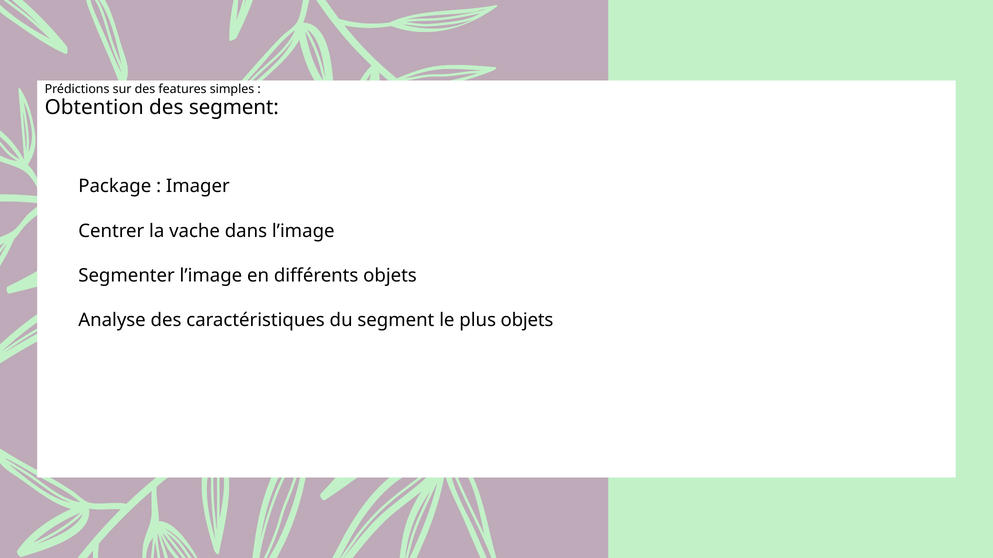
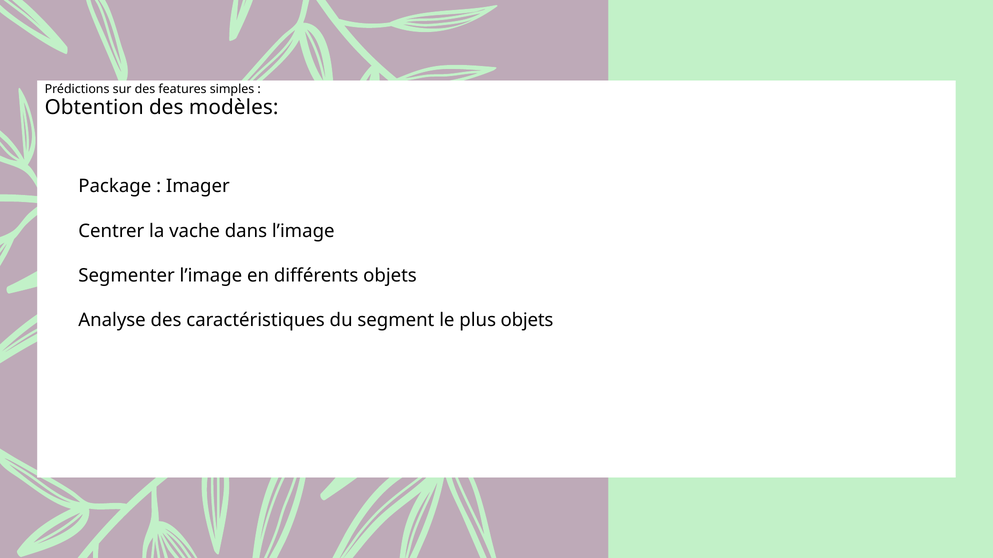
des segment: segment -> modèles
